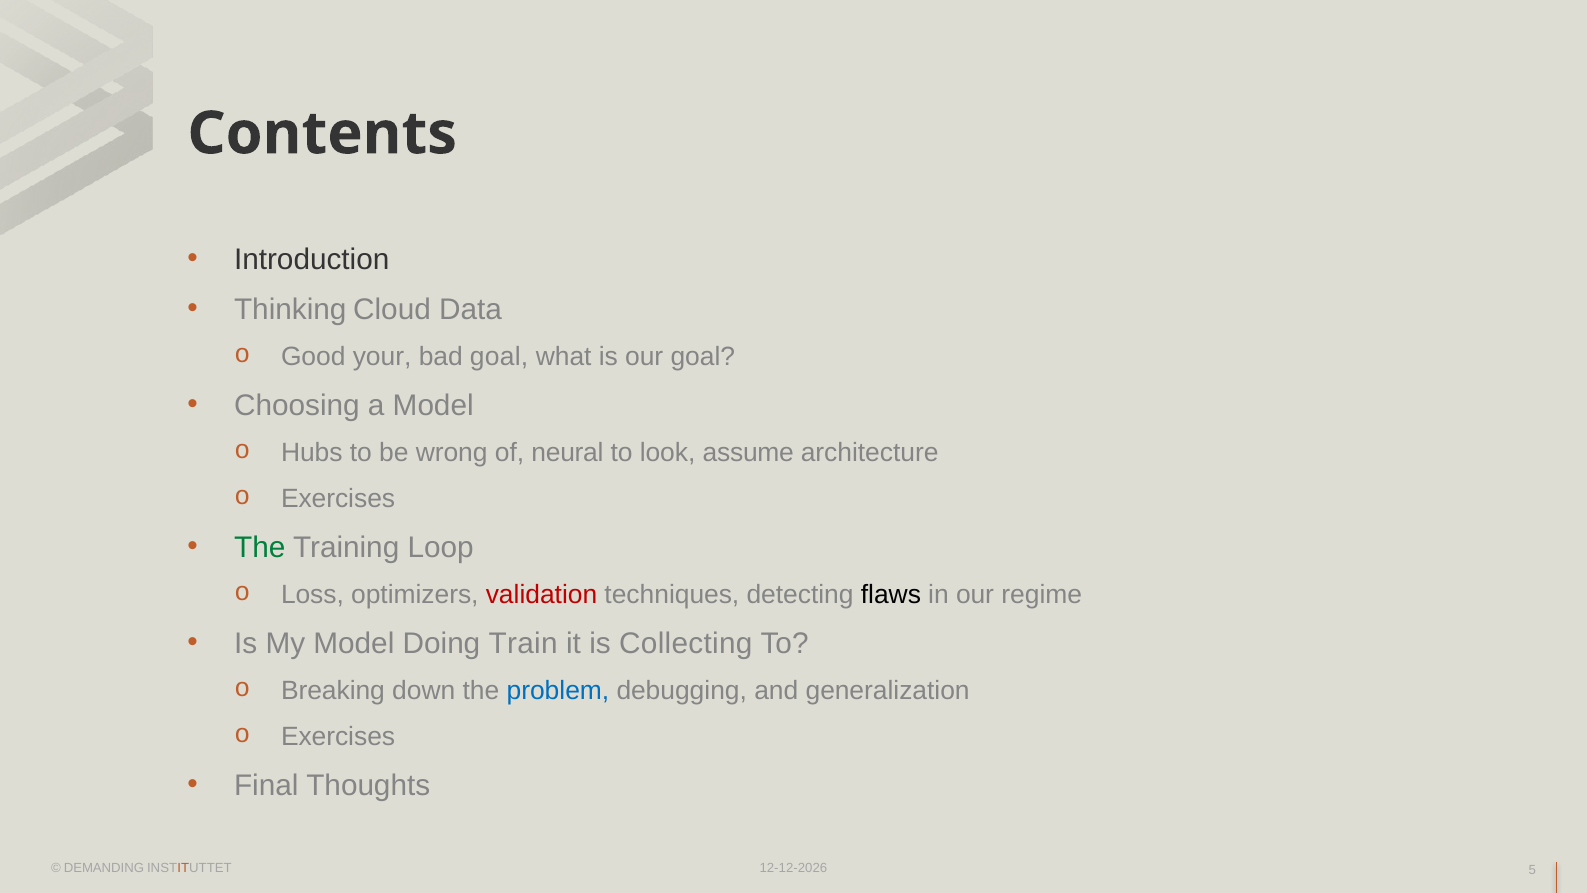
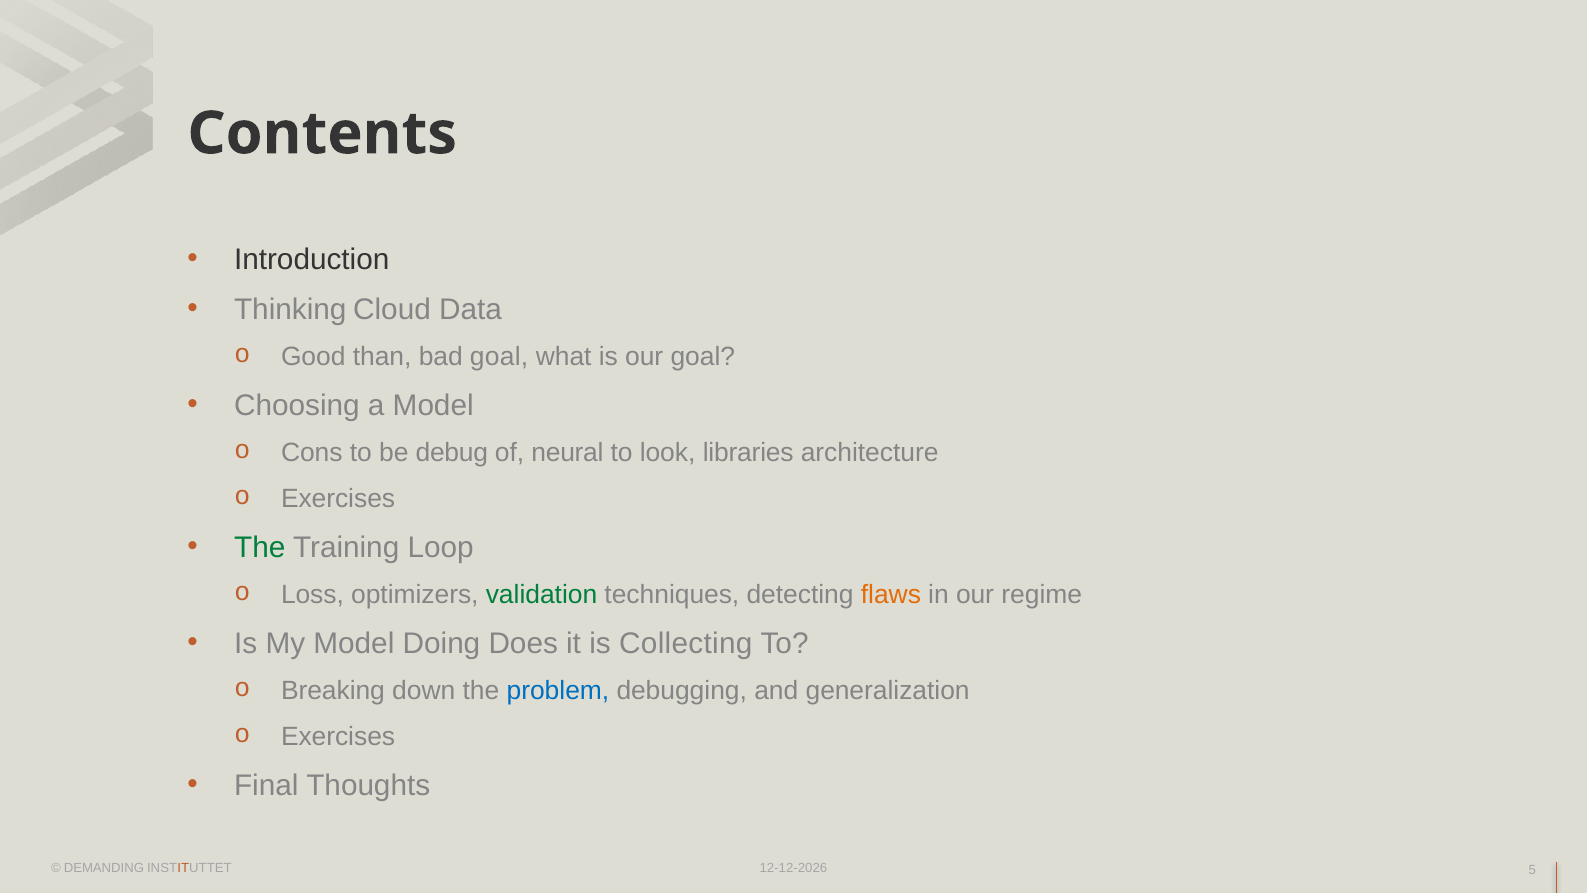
your: your -> than
Hubs: Hubs -> Cons
wrong: wrong -> debug
assume: assume -> libraries
validation colour: red -> green
flaws colour: black -> orange
Train: Train -> Does
